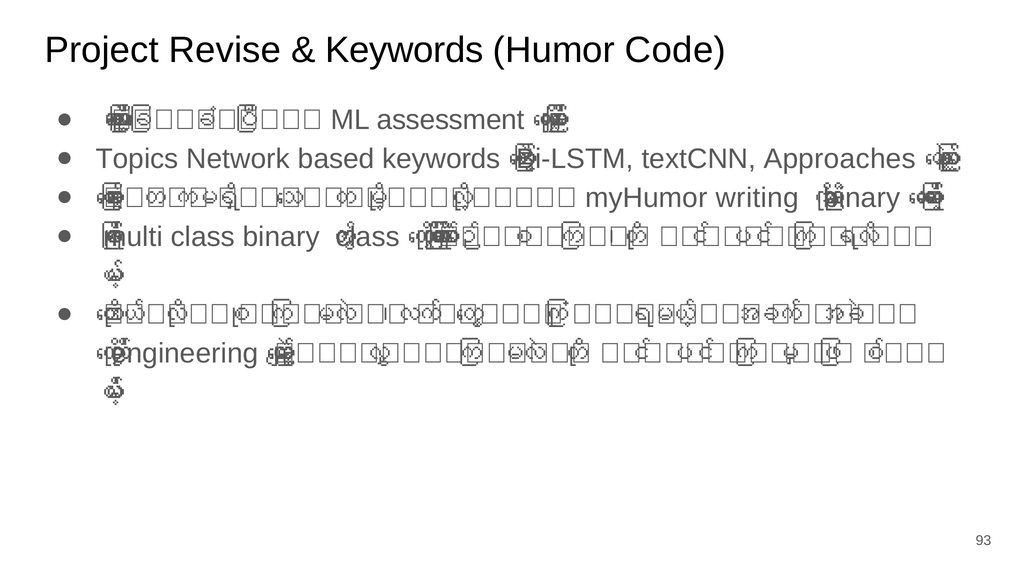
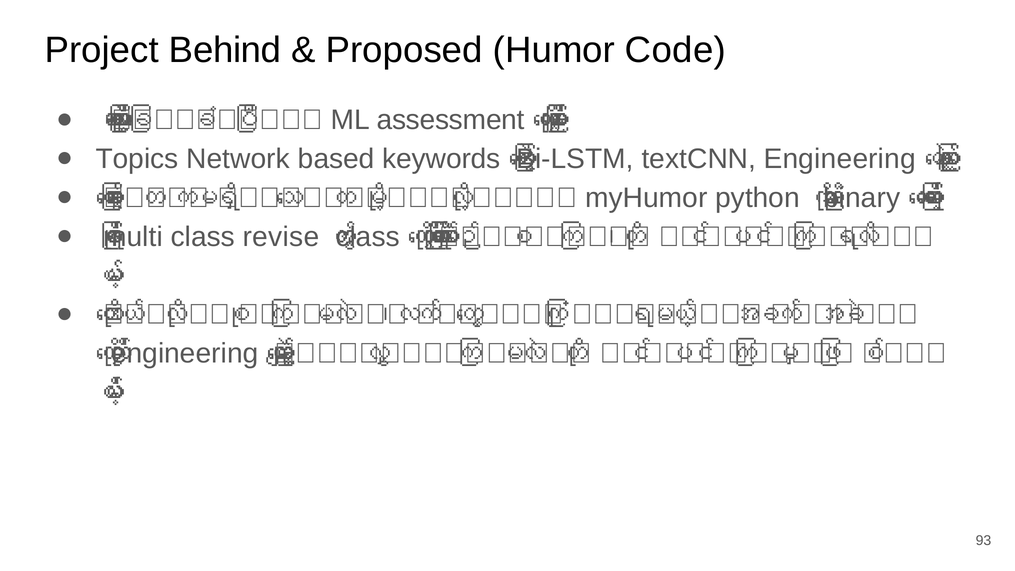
Revise: Revise -> Behind
Keywords at (404, 50): Keywords -> Proposed
textCNN Approaches: Approaches -> Engineering
writing: writing -> python
class binary: binary -> revise
